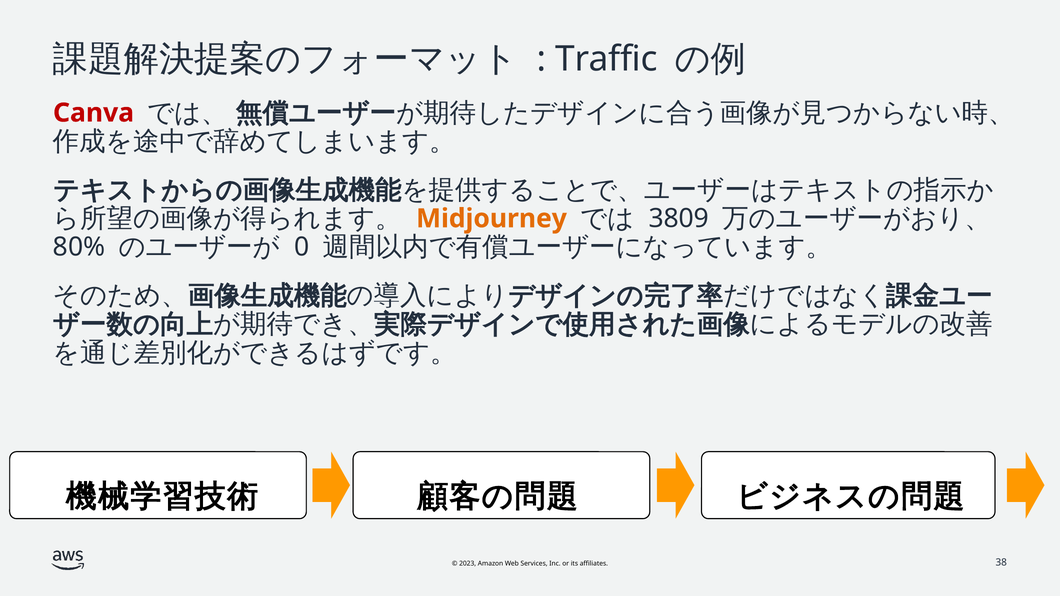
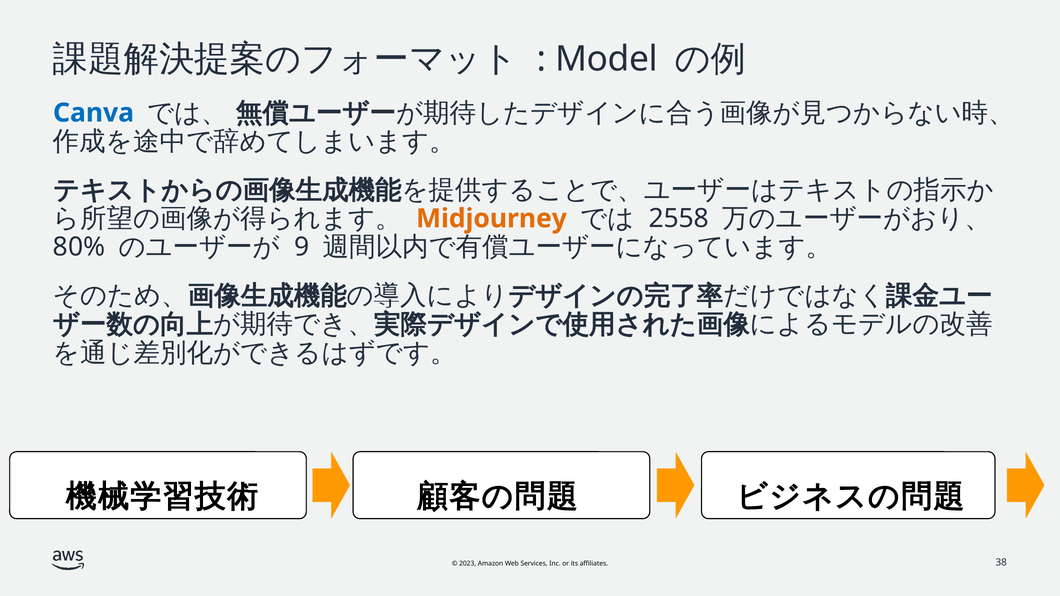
Traffic: Traffic -> Model
Canva colour: red -> blue
3809: 3809 -> 2558
0: 0 -> 9
